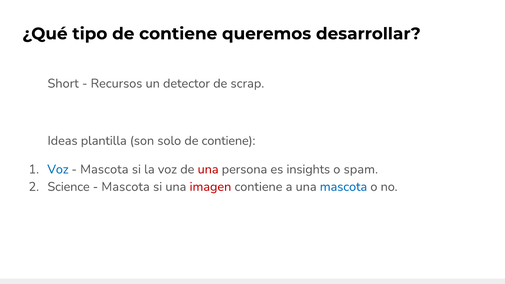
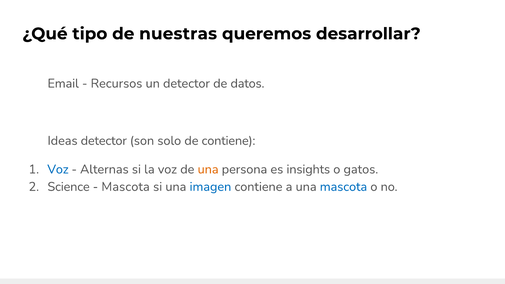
tipo de contiene: contiene -> nuestras
Short: Short -> Email
scrap: scrap -> datos
Ideas plantilla: plantilla -> detector
Mascota at (104, 169): Mascota -> Alternas
una at (208, 169) colour: red -> orange
spam: spam -> gatos
imagen colour: red -> blue
